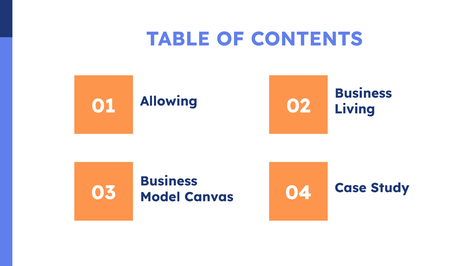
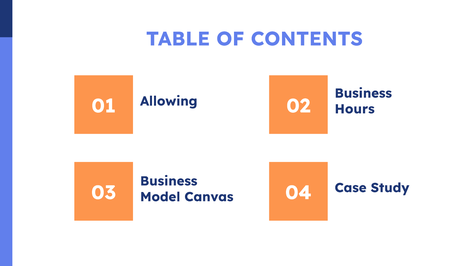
Living: Living -> Hours
